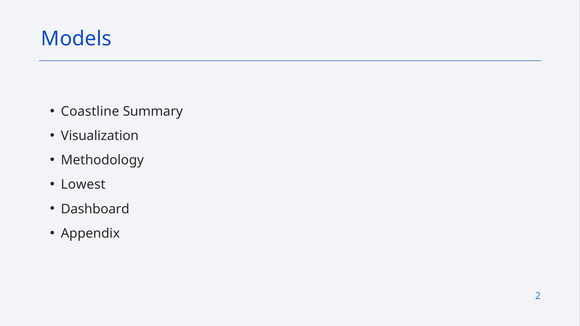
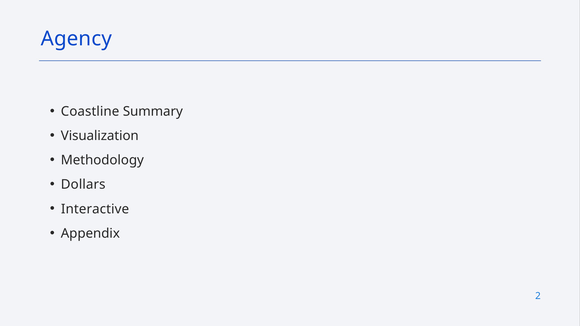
Models: Models -> Agency
Lowest: Lowest -> Dollars
Dashboard: Dashboard -> Interactive
